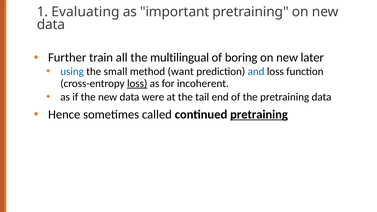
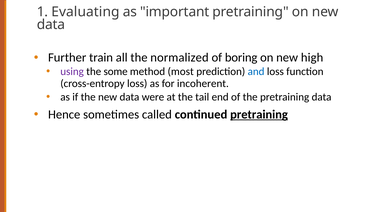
multilingual: multilingual -> normalized
later: later -> high
using colour: blue -> purple
small: small -> some
want: want -> most
loss at (137, 83) underline: present -> none
